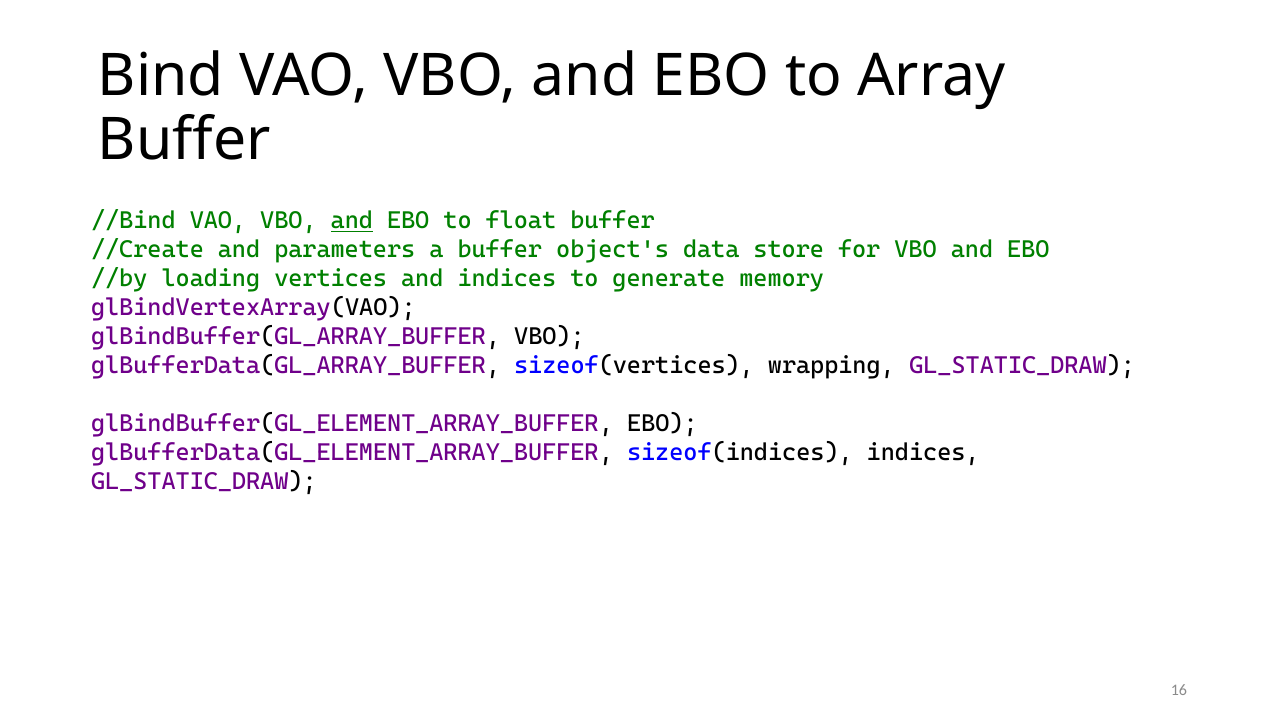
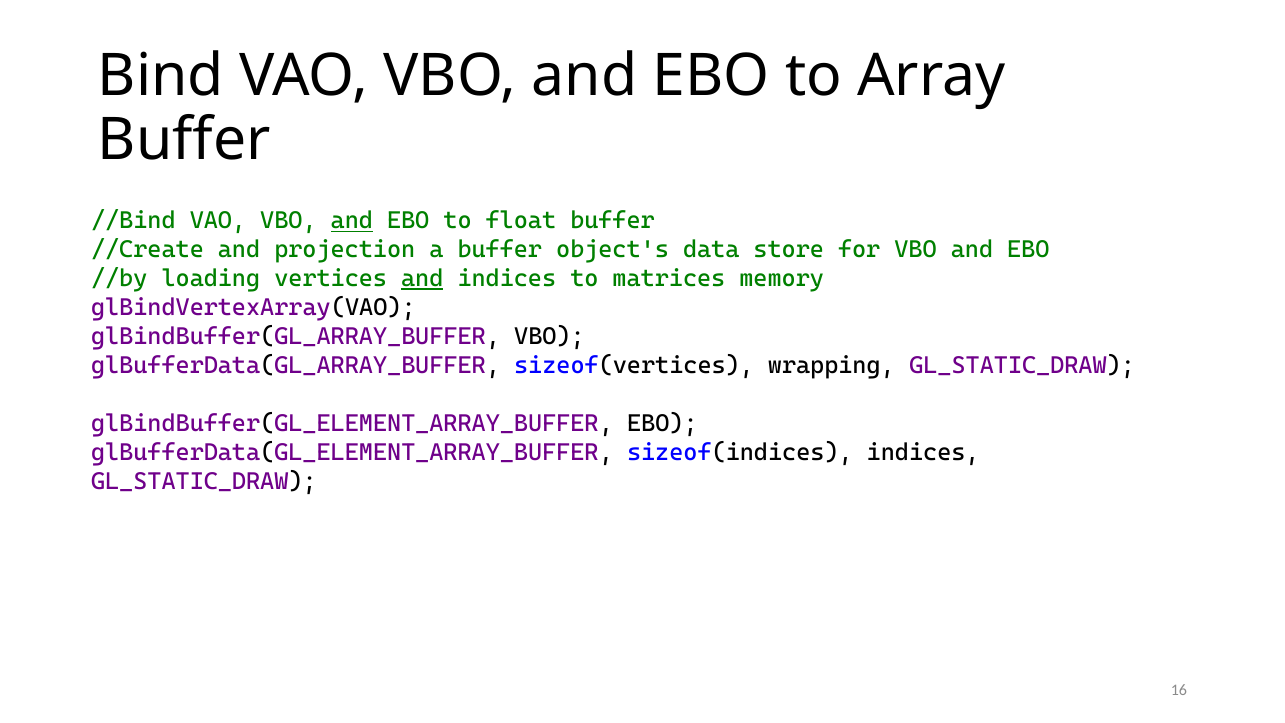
parameters: parameters -> projection
and at (422, 279) underline: none -> present
generate: generate -> matrices
